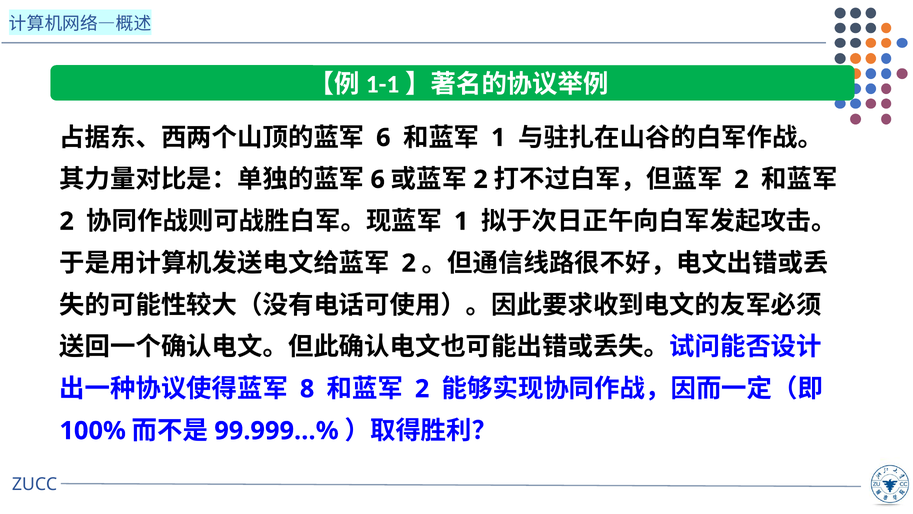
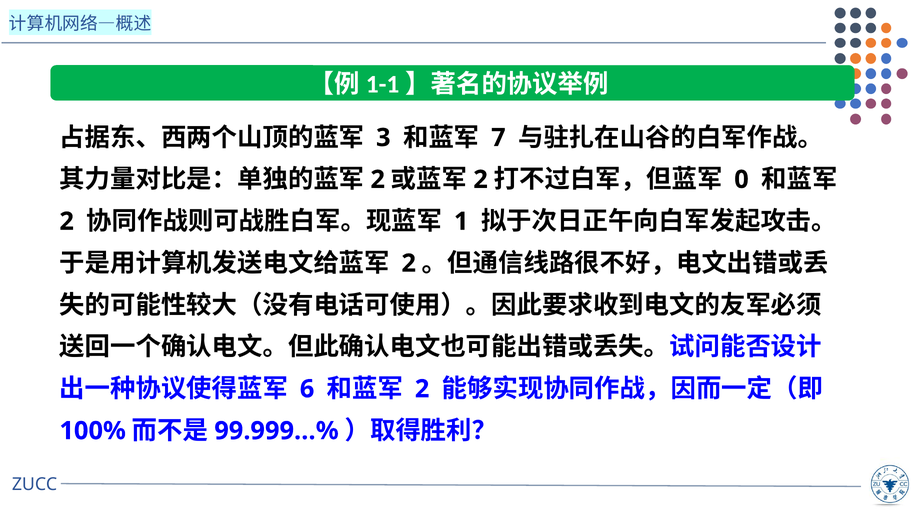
6 at (383, 138): 6 -> 3
1 at (498, 138): 1 -> 7
6 at (378, 179): 6 -> 2
2 at (741, 179): 2 -> 0
8: 8 -> 6
